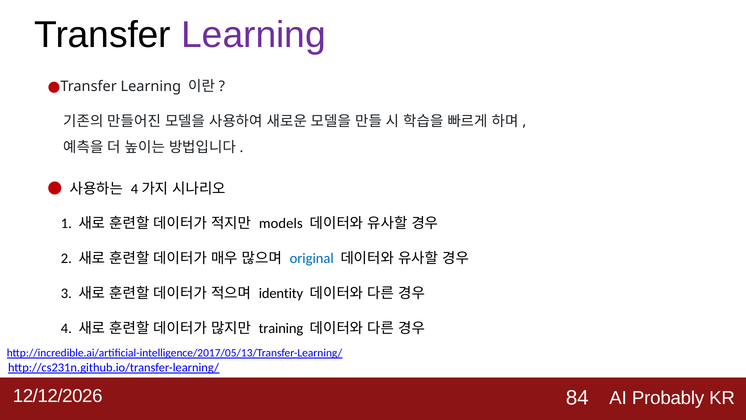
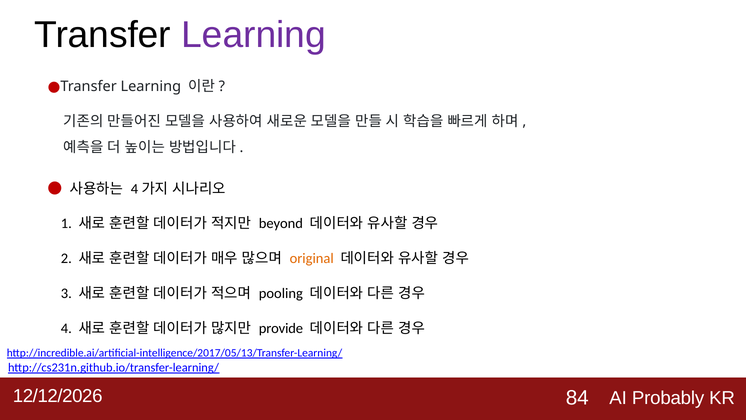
models: models -> beyond
original colour: blue -> orange
identity: identity -> pooling
training: training -> provide
